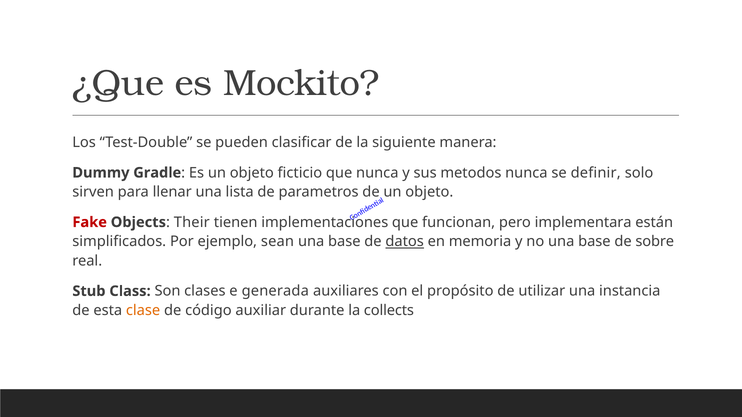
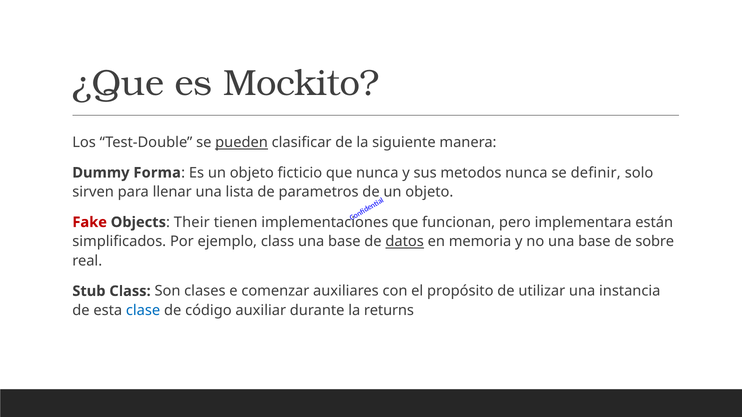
pueden underline: none -> present
Gradle: Gradle -> Forma
ejemplo sean: sean -> class
generada: generada -> comenzar
clase colour: orange -> blue
collects: collects -> returns
